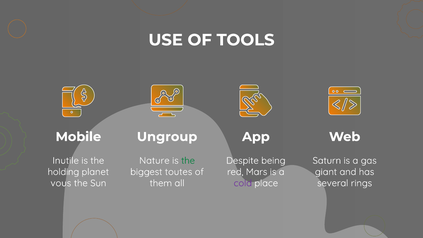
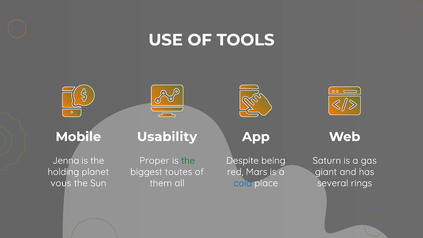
Ungroup: Ungroup -> Usability
Inutile: Inutile -> Jenna
Nature: Nature -> Proper
cold colour: purple -> blue
